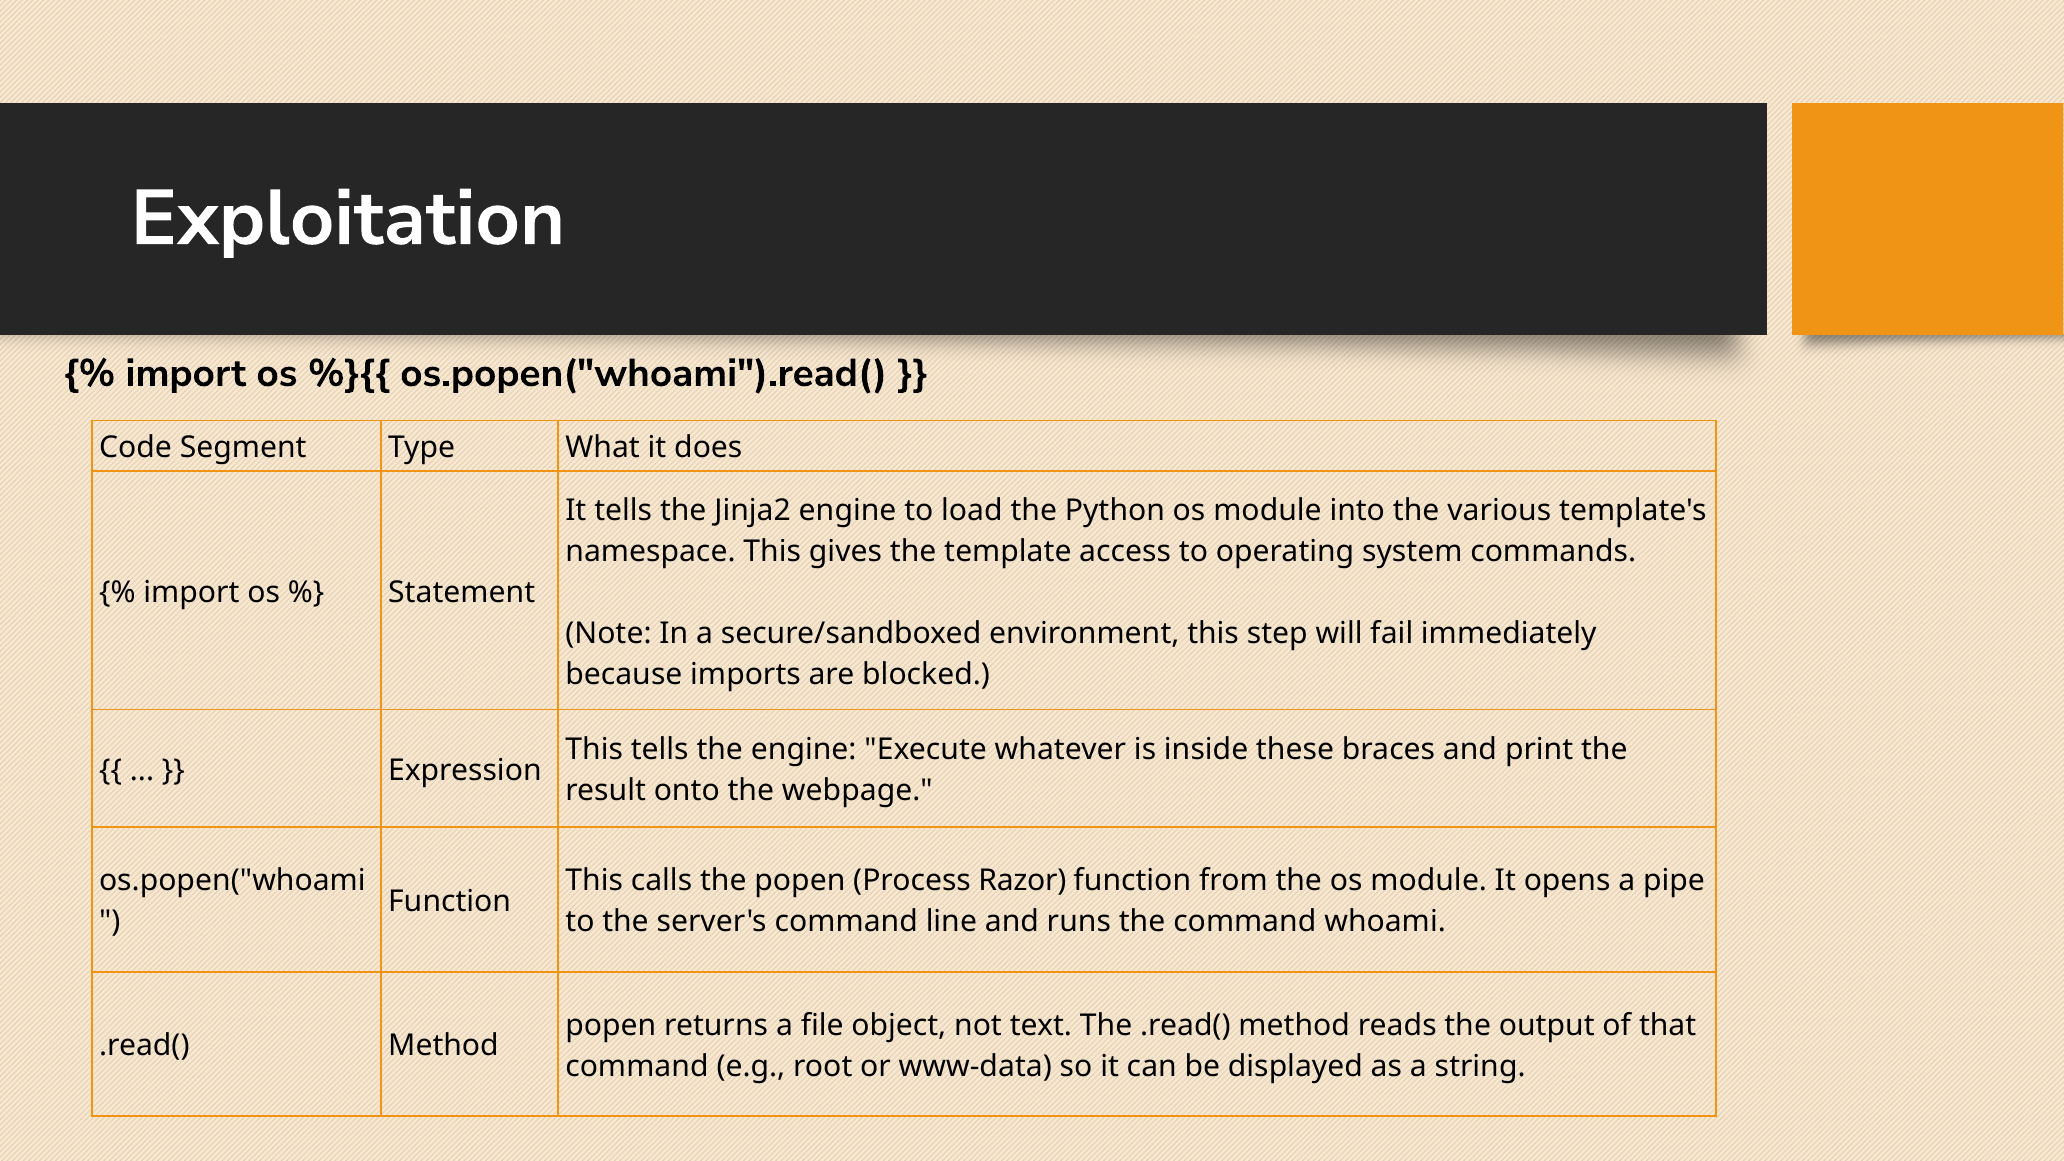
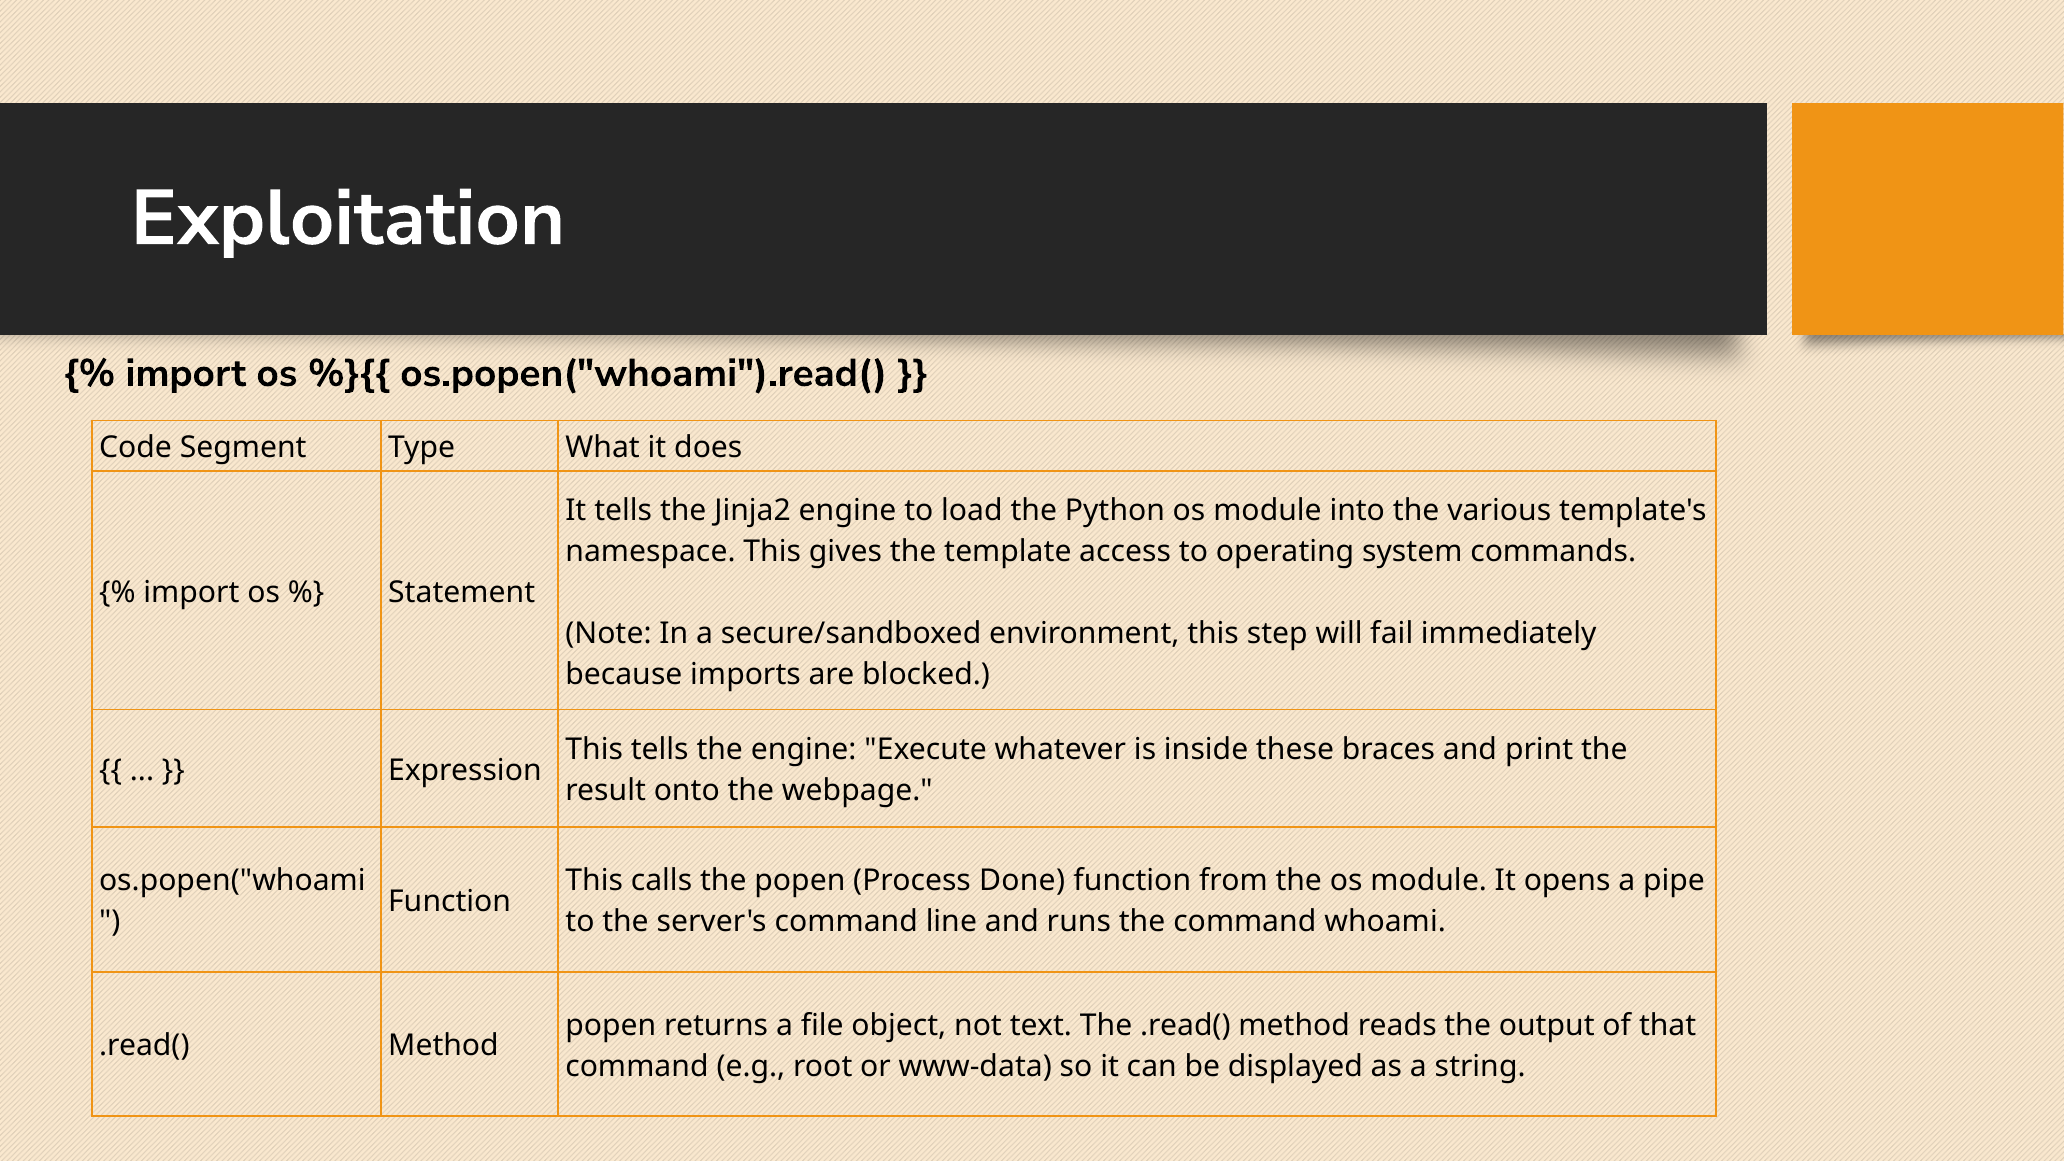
Razor: Razor -> Done
